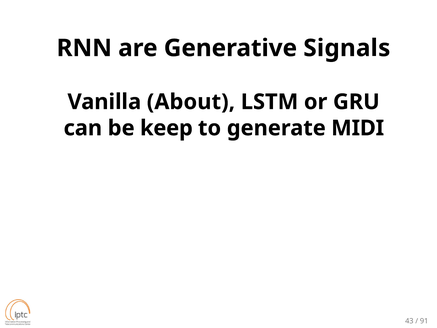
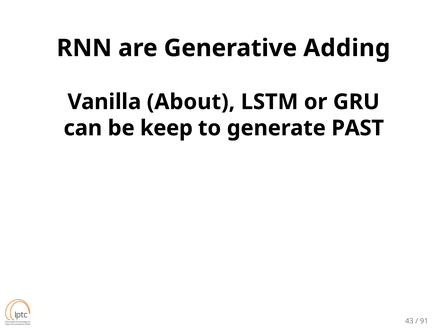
Signals: Signals -> Adding
MIDI: MIDI -> PAST
